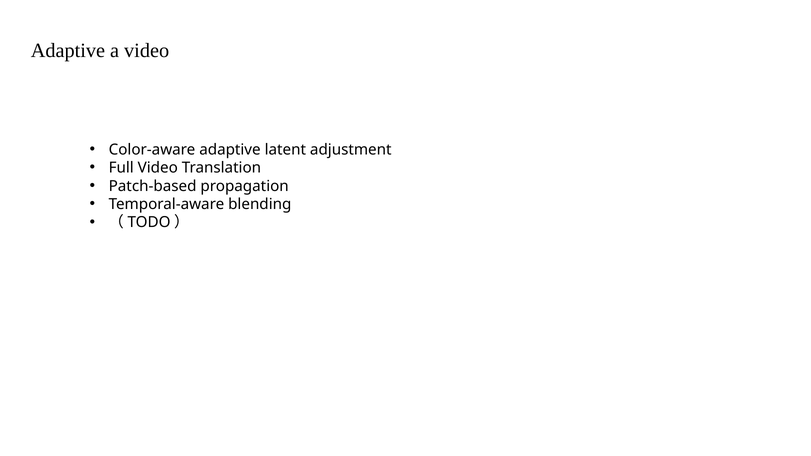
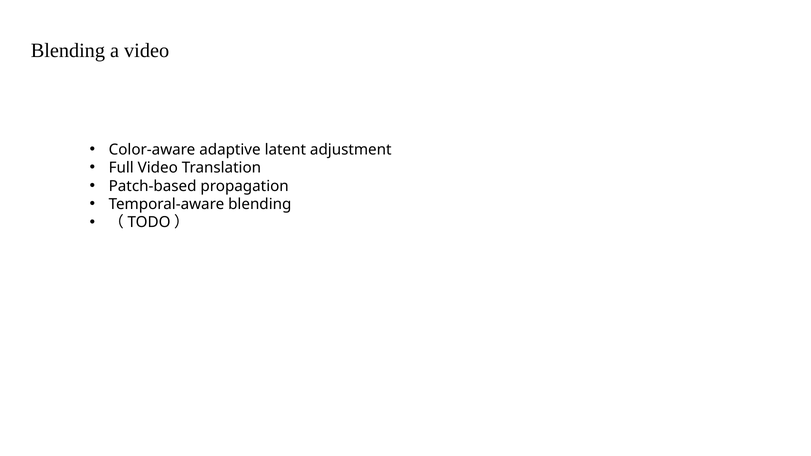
Adaptive at (68, 51): Adaptive -> Blending
